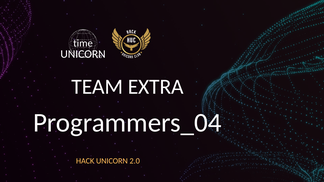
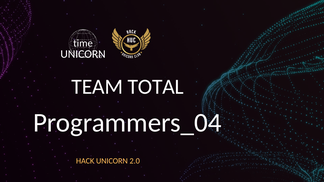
EXTRA: EXTRA -> TOTAL
